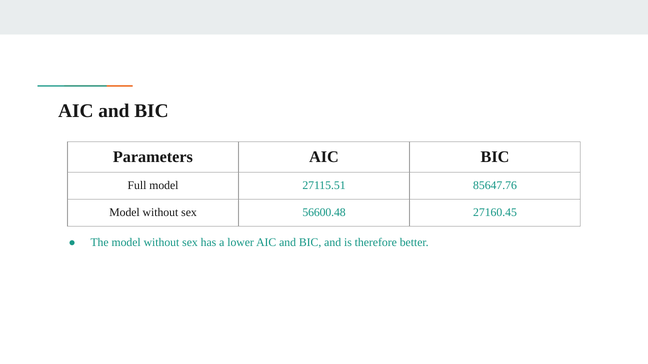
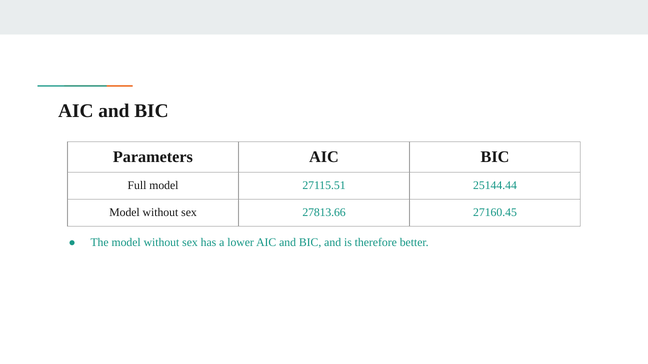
85647.76: 85647.76 -> 25144.44
56600.48: 56600.48 -> 27813.66
